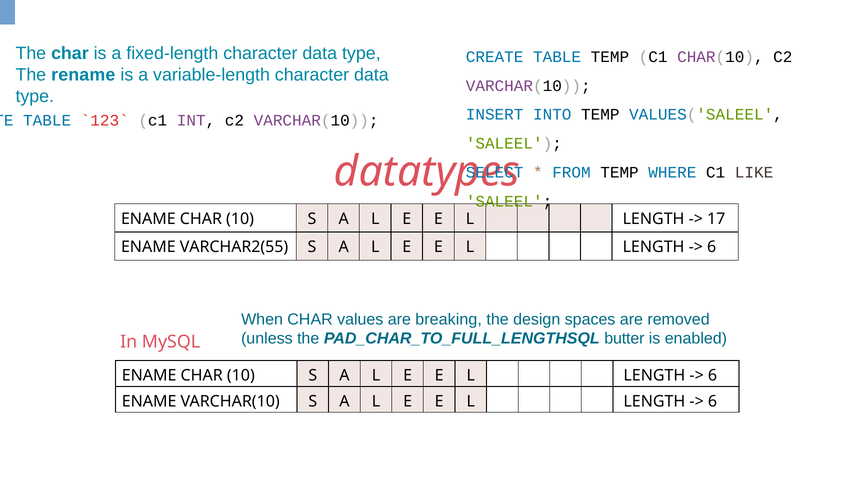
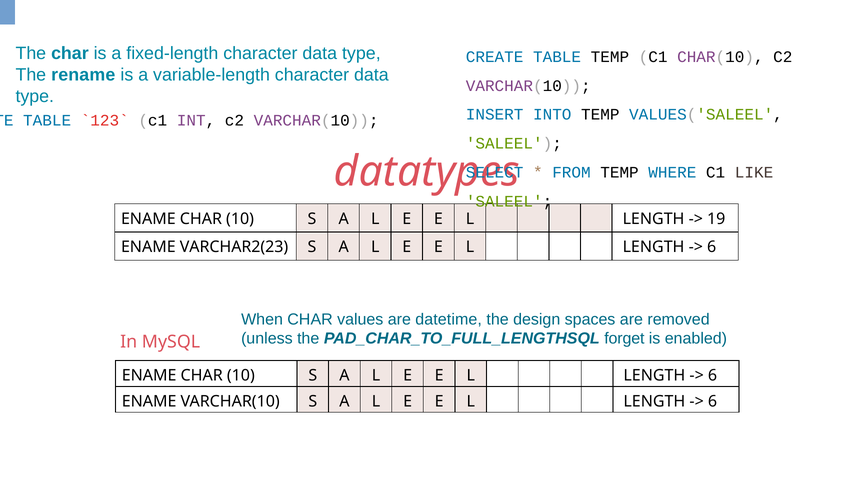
17: 17 -> 19
VARCHAR2(55: VARCHAR2(55 -> VARCHAR2(23
breaking: breaking -> datetime
butter: butter -> forget
